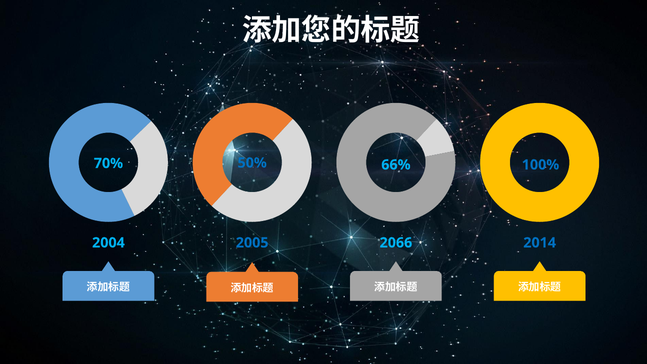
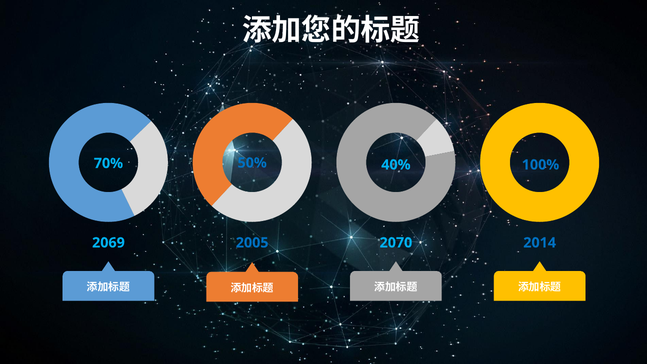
66%: 66% -> 40%
2004: 2004 -> 2069
2066: 2066 -> 2070
